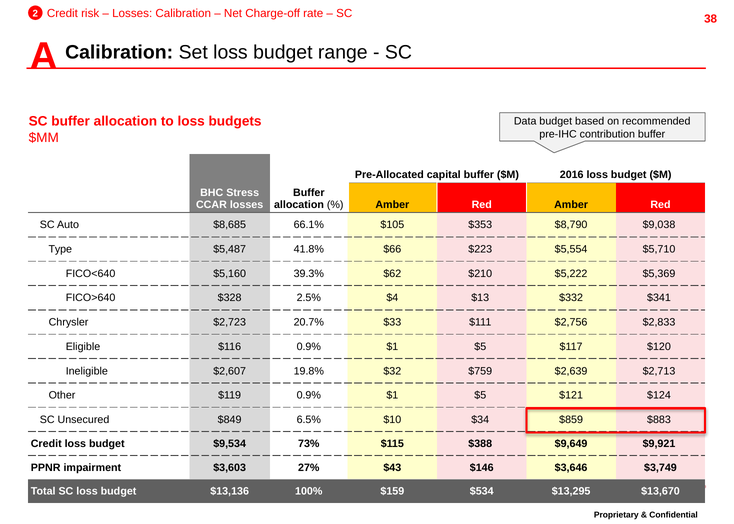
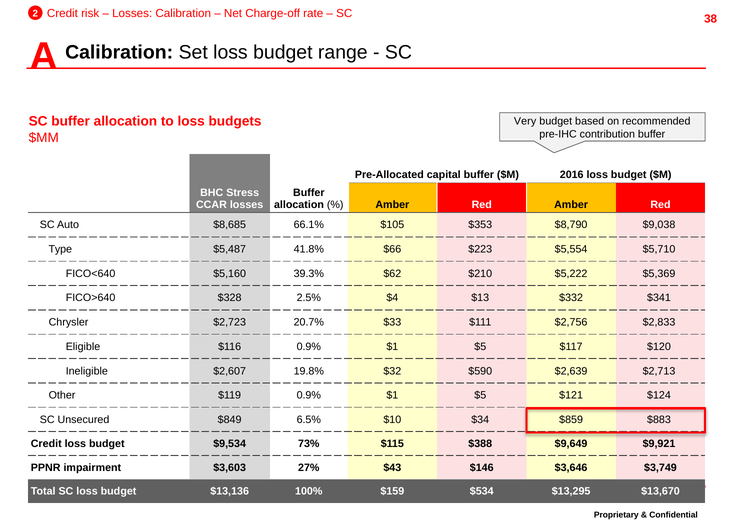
Data: Data -> Very
$759: $759 -> $590
